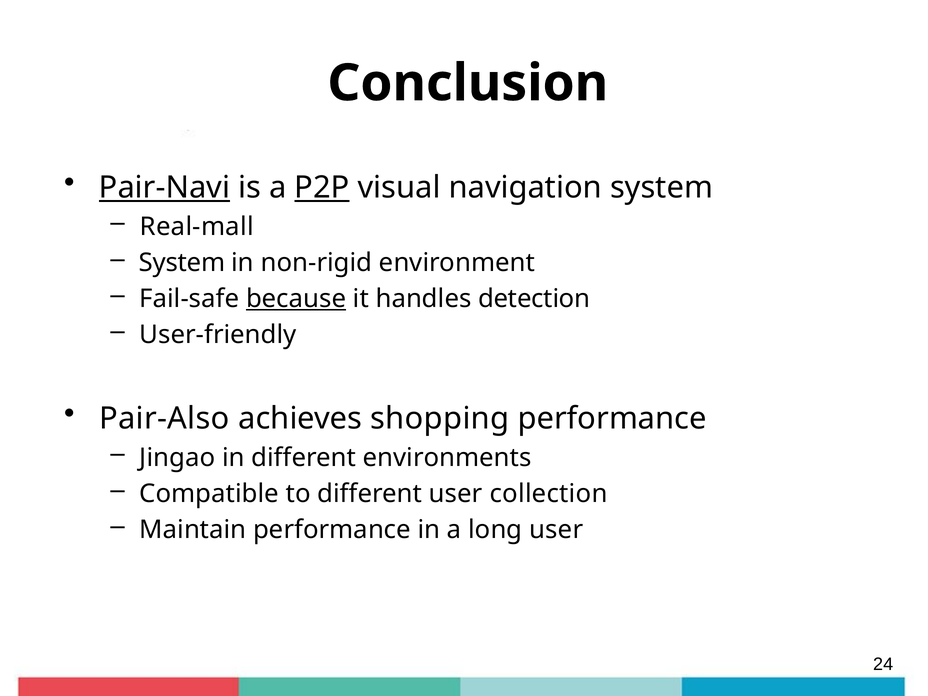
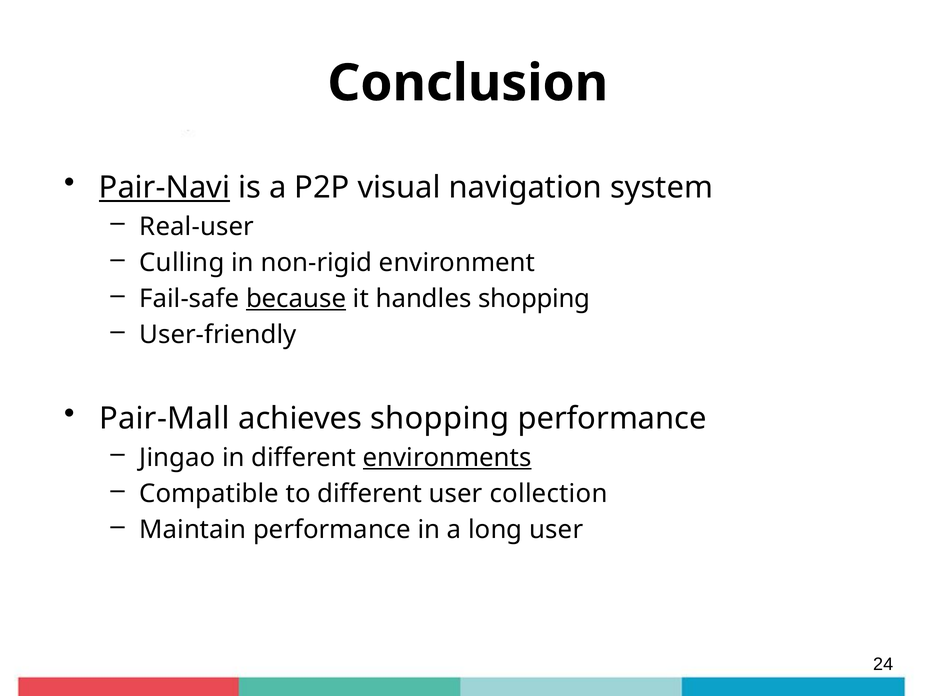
P2P underline: present -> none
Real-mall: Real-mall -> Real-user
System at (182, 263): System -> Culling
handles detection: detection -> shopping
Pair-Also: Pair-Also -> Pair-Mall
environments underline: none -> present
